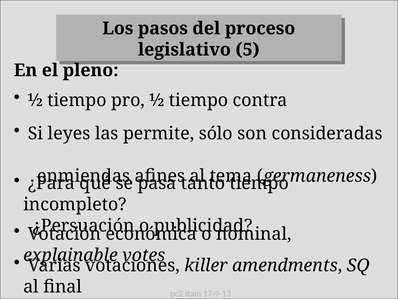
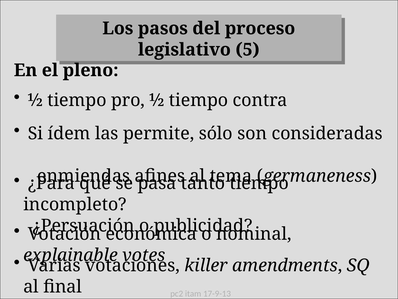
leyes: leyes -> ídem
